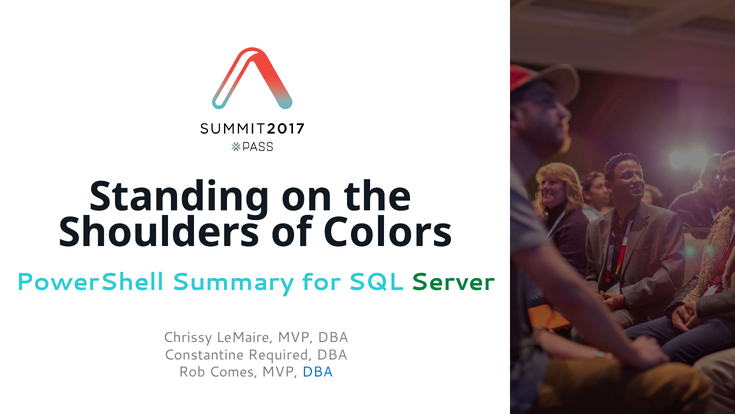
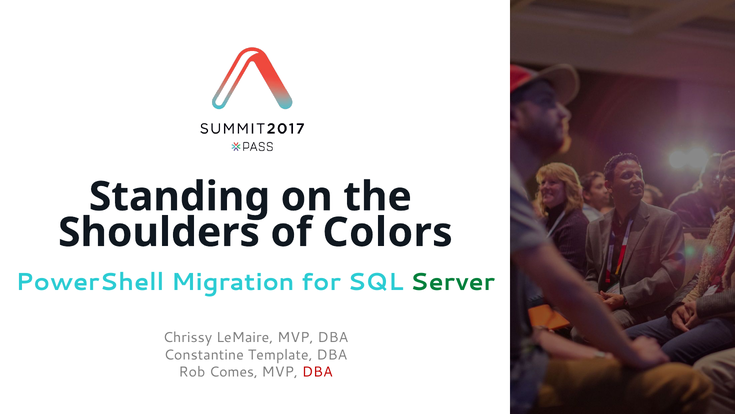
Summary: Summary -> Migration
Required: Required -> Template
DBA at (317, 372) colour: blue -> red
